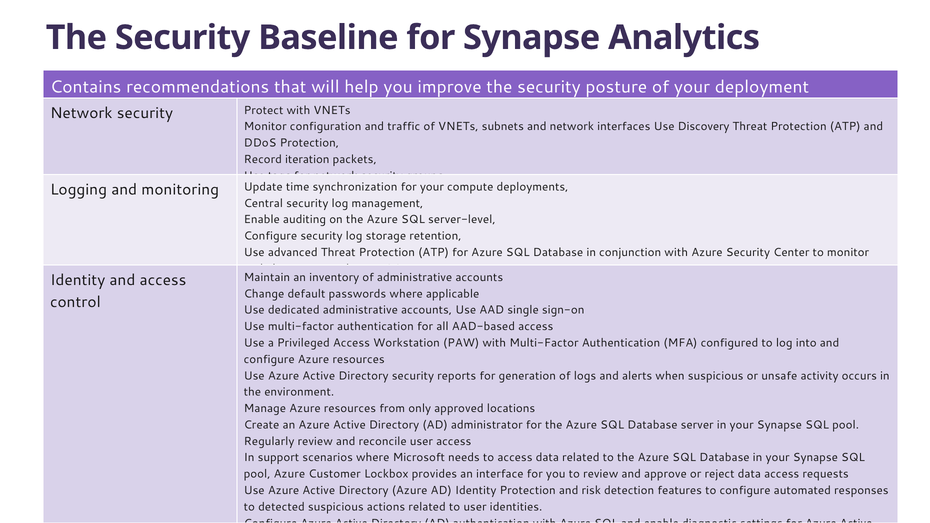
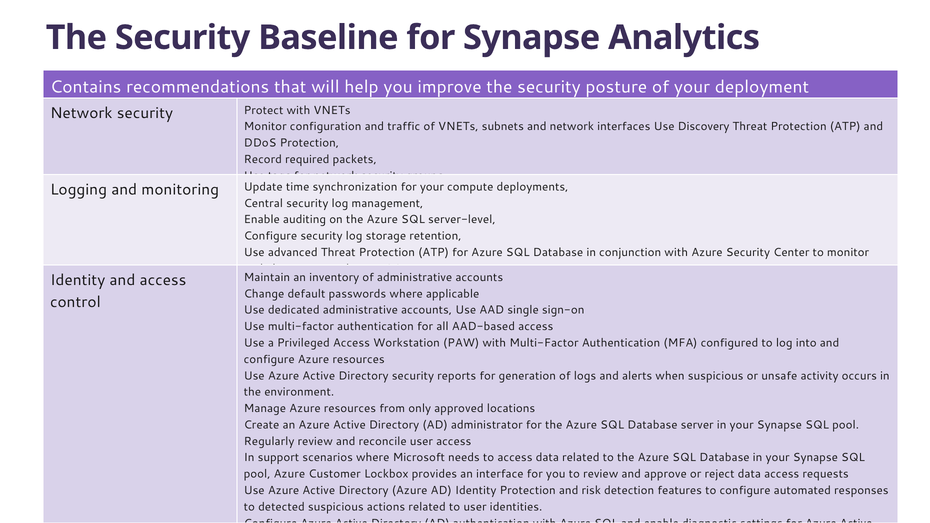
iteration: iteration -> required
